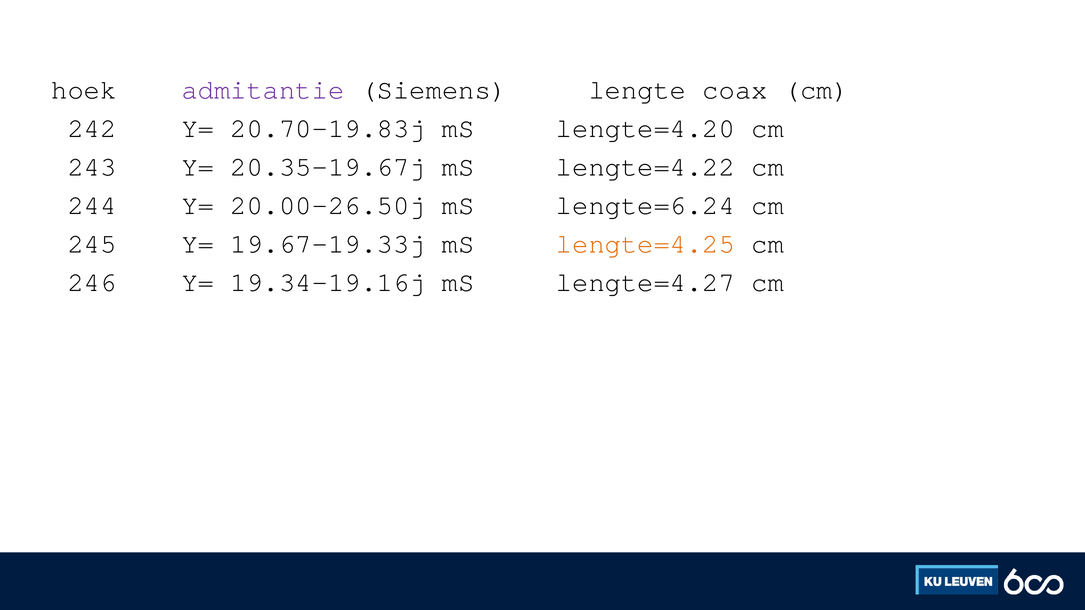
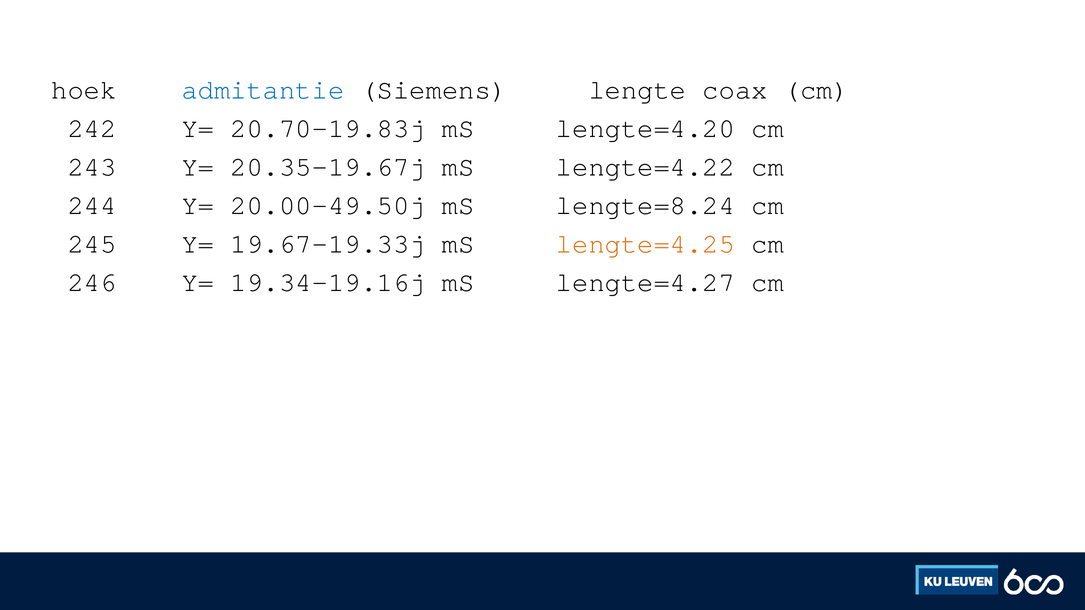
admitantie colour: purple -> blue
20.00-26.50j: 20.00-26.50j -> 20.00-49.50j
lengte=6.24: lengte=6.24 -> lengte=8.24
